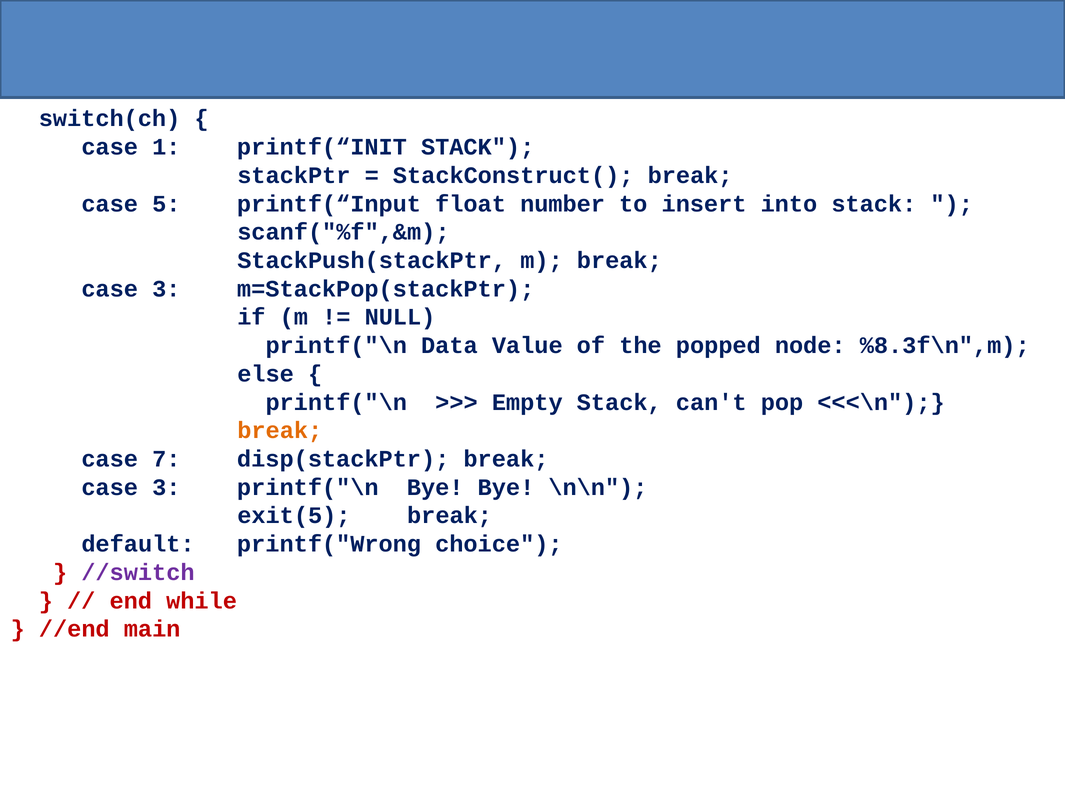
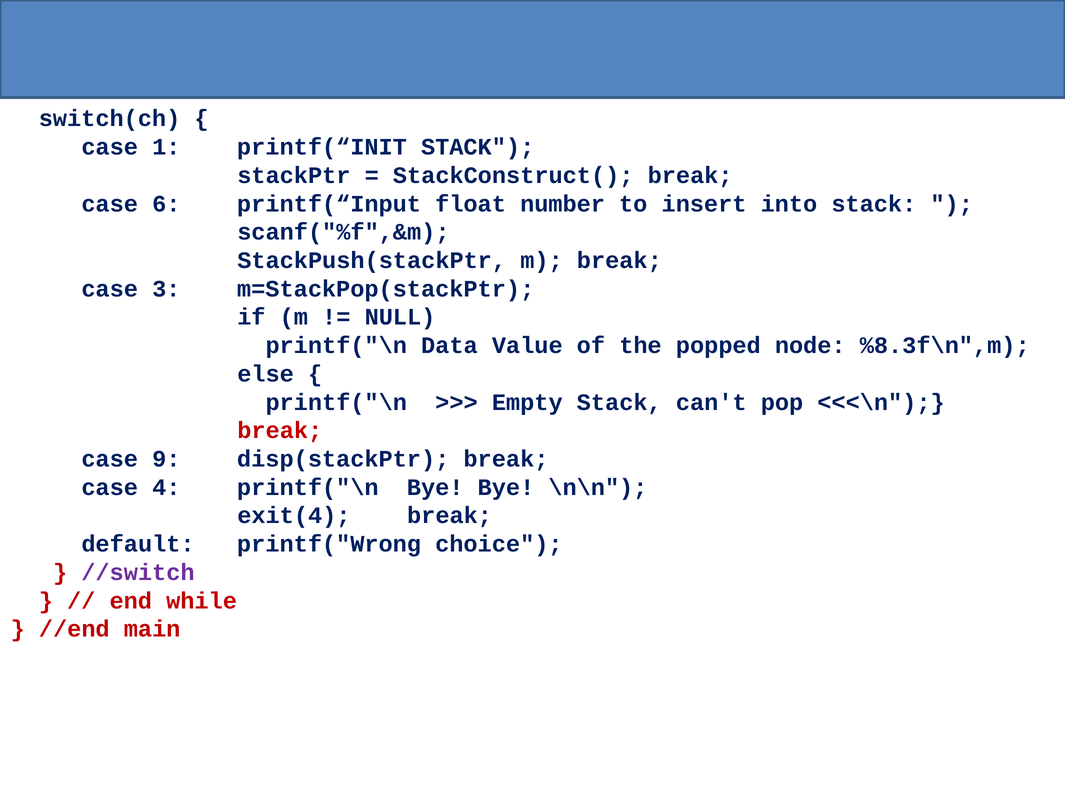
5: 5 -> 6
break at (280, 431) colour: orange -> red
7: 7 -> 9
3 at (166, 488): 3 -> 4
exit(5: exit(5 -> exit(4
